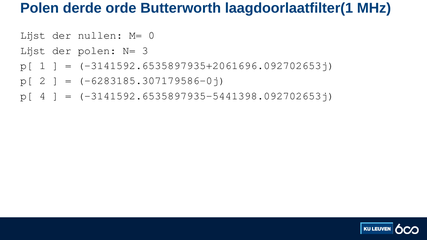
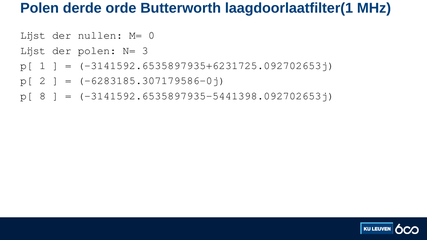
-3141592.6535897935+2061696.092702653j: -3141592.6535897935+2061696.092702653j -> -3141592.6535897935+6231725.092702653j
4: 4 -> 8
